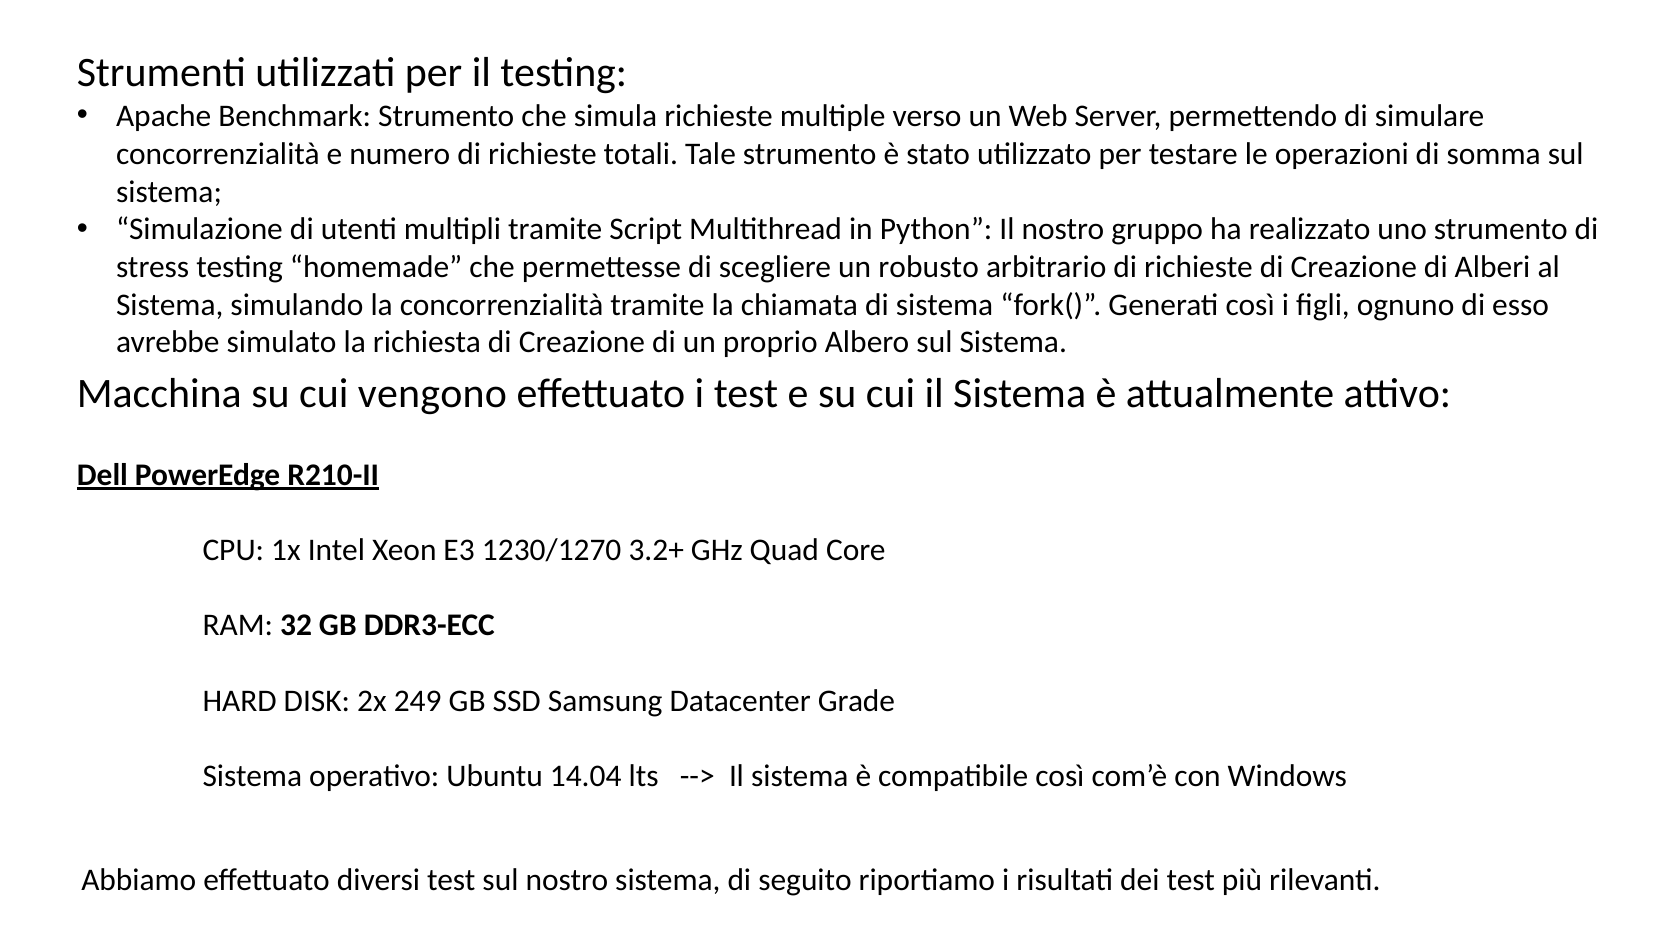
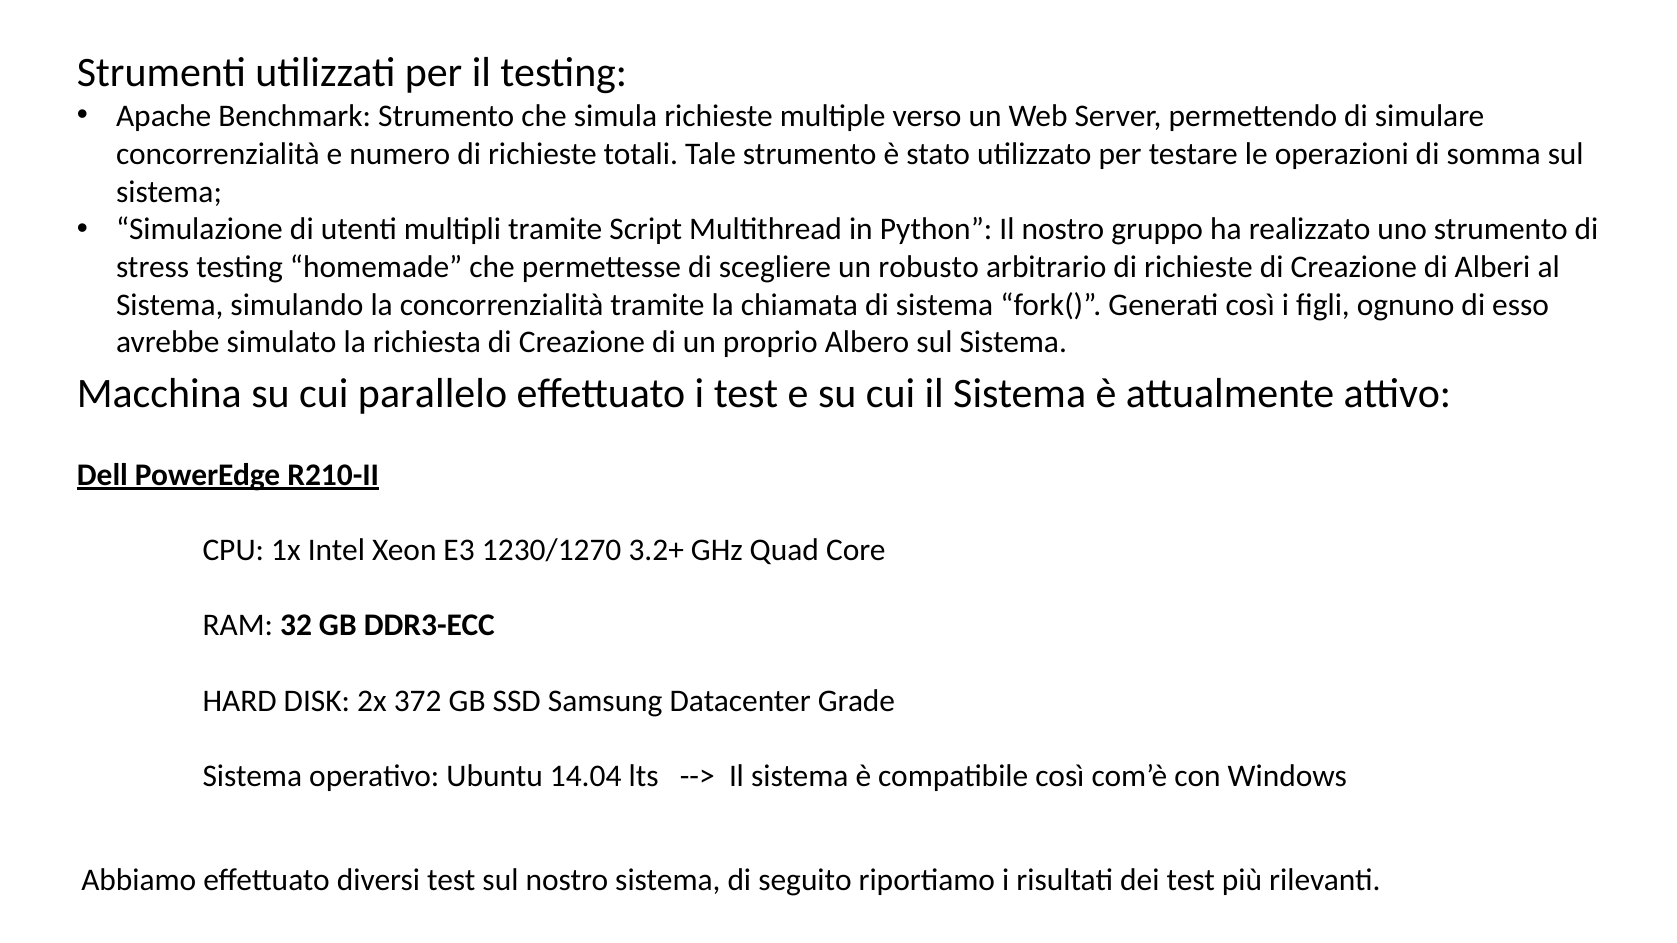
vengono: vengono -> parallelo
249: 249 -> 372
